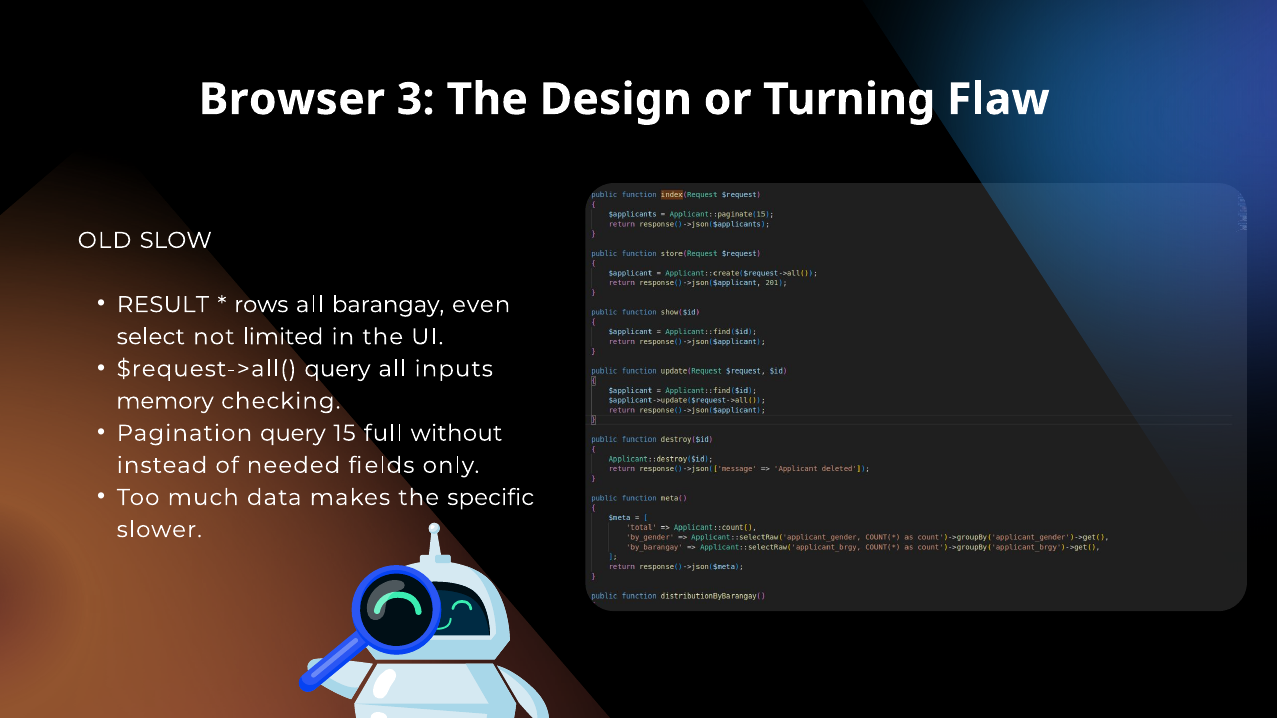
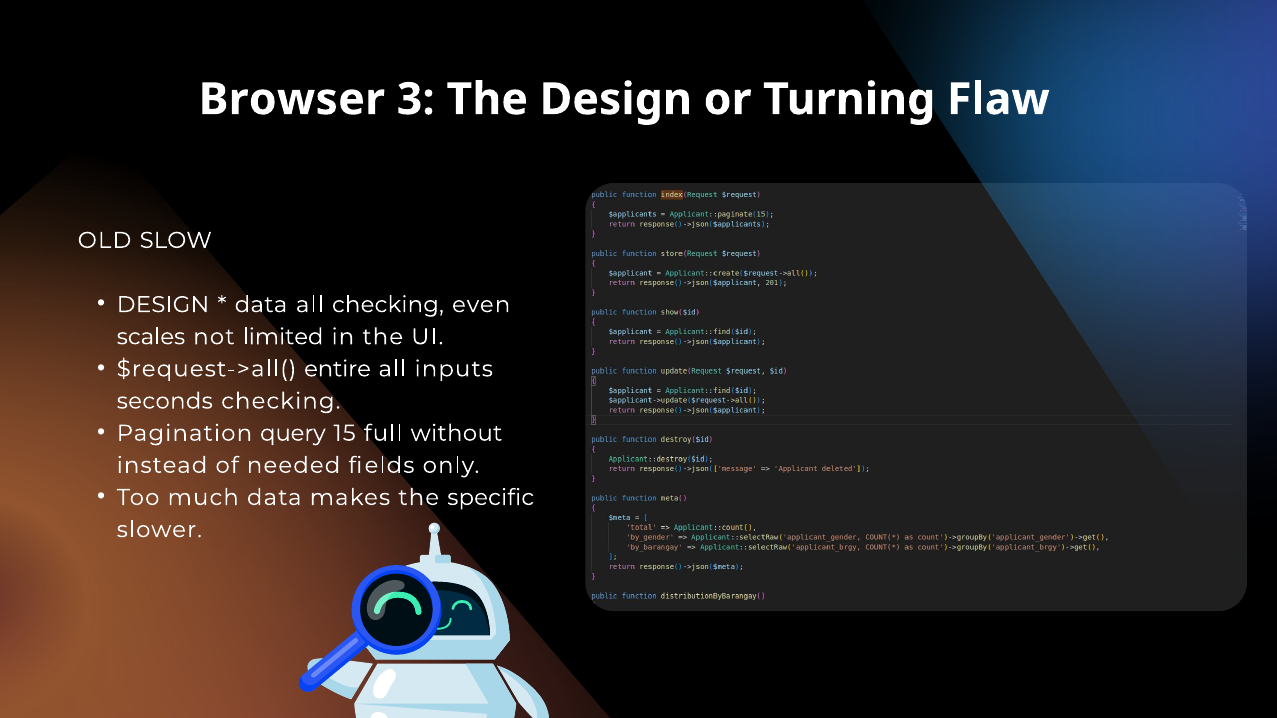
RESULT at (163, 305): RESULT -> DESIGN
rows at (261, 305): rows -> data
all barangay: barangay -> checking
select: select -> scales
$request->all( query: query -> entire
memory: memory -> seconds
